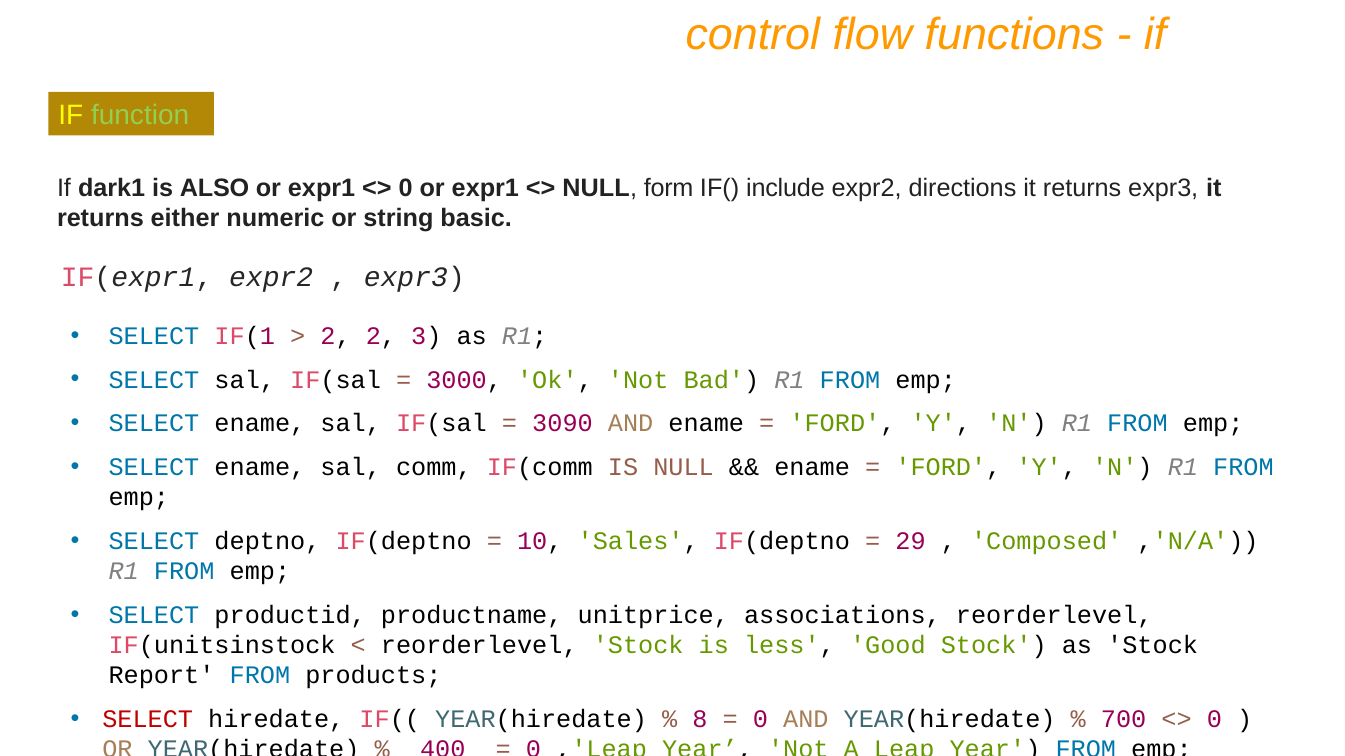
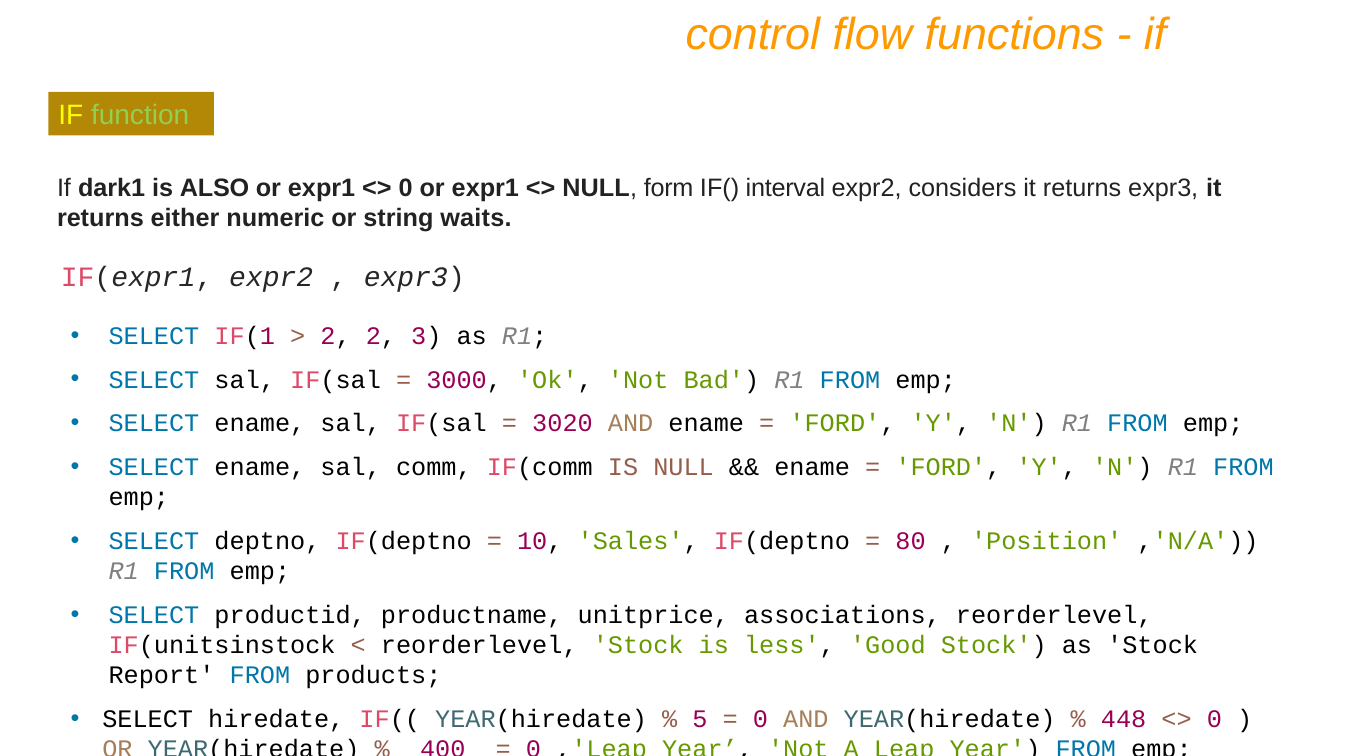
include: include -> interval
directions: directions -> considers
basic: basic -> waits
3090: 3090 -> 3020
29: 29 -> 80
Composed: Composed -> Position
SELECT at (148, 720) colour: red -> black
8: 8 -> 5
700: 700 -> 448
